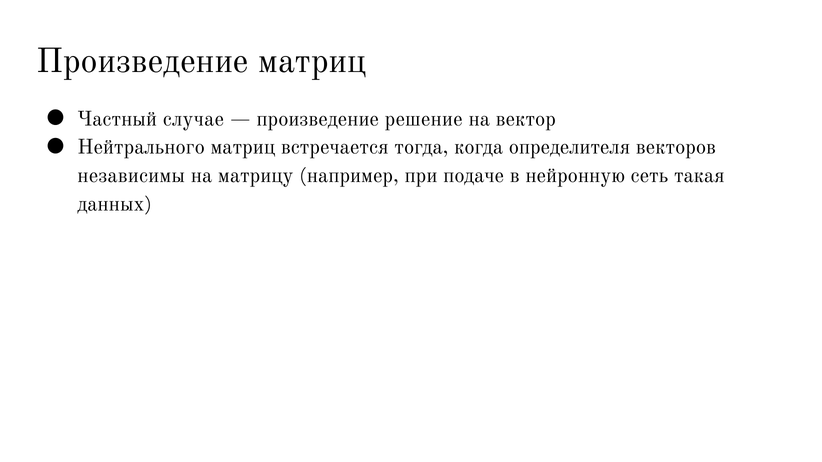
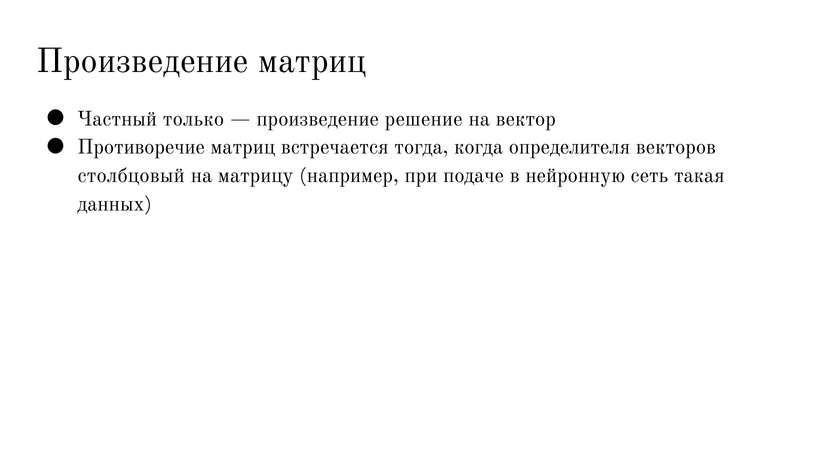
случае: случае -> только
Нейтрального: Нейтрального -> Противоречие
независимы: независимы -> столбцовый
